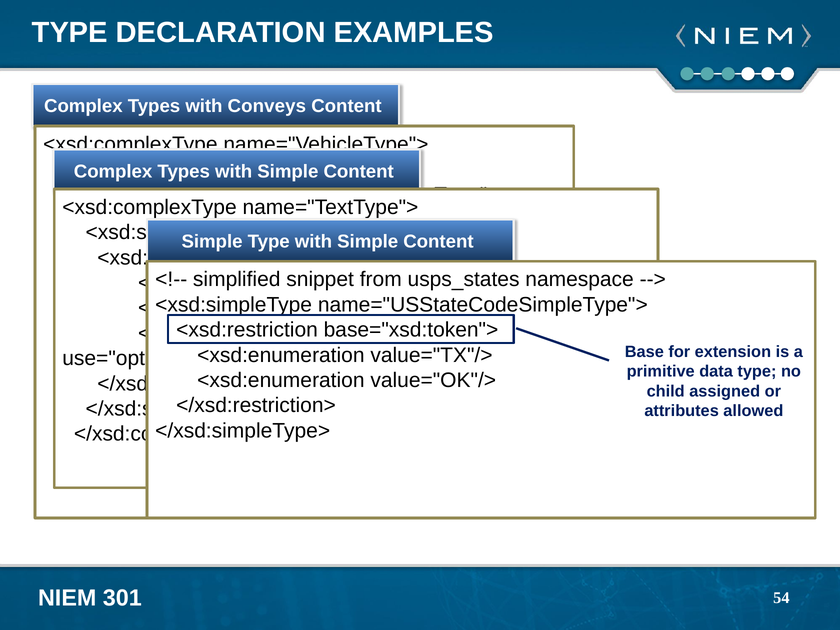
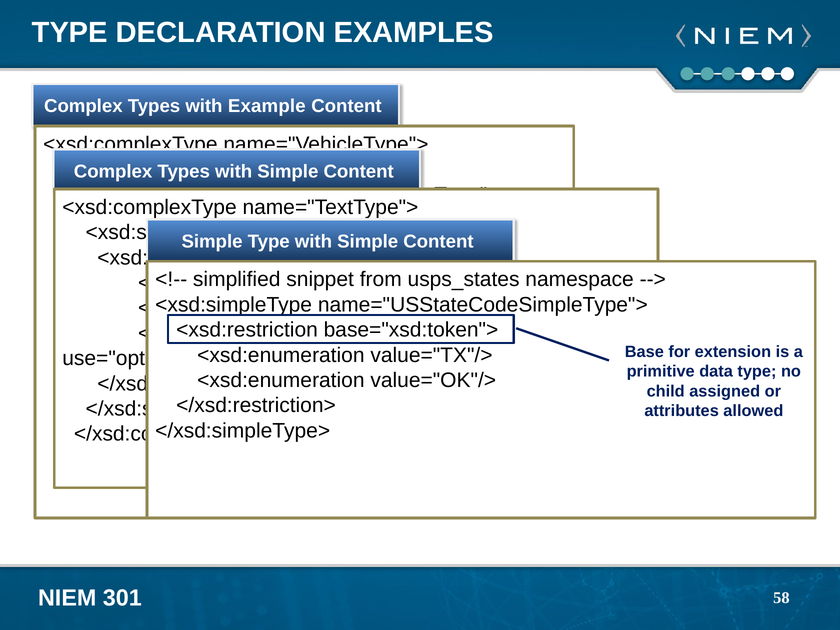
Conveys: Conveys -> Example
54: 54 -> 58
